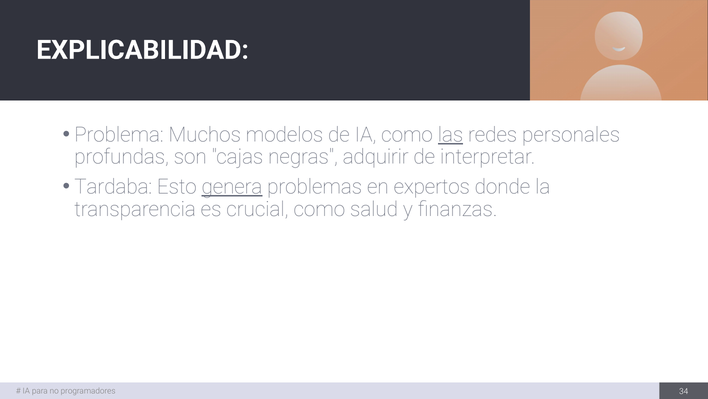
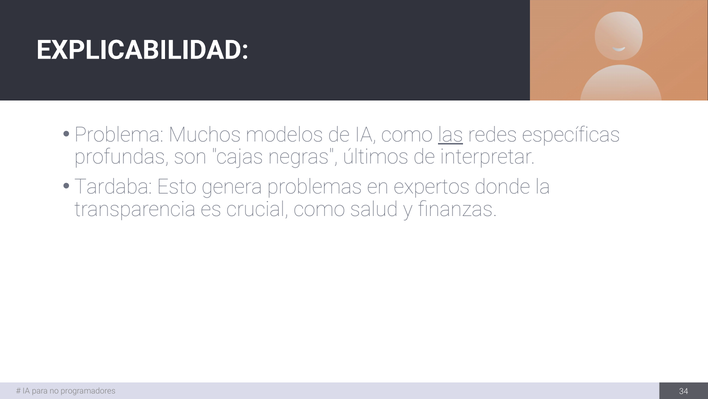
personales: personales -> específicas
adquirir: adquirir -> últimos
genera underline: present -> none
